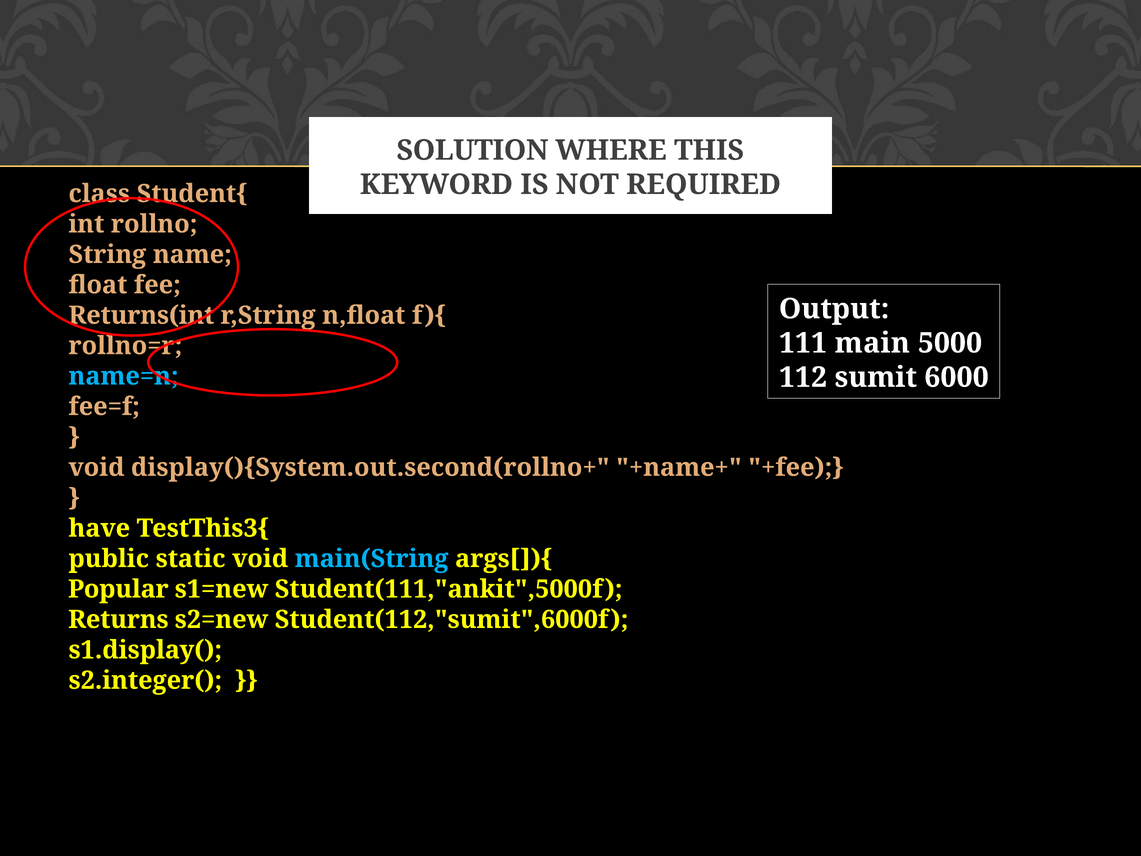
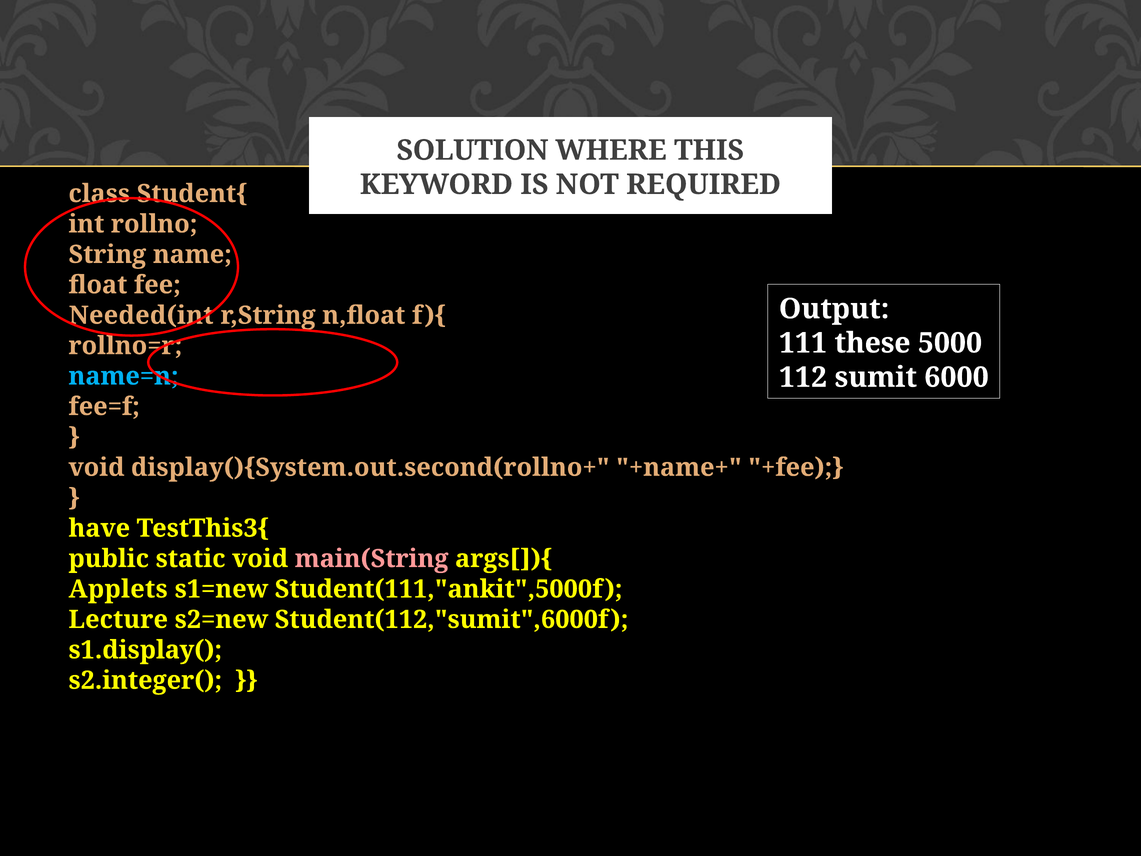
Returns(int: Returns(int -> Needed(int
main: main -> these
main(String colour: light blue -> pink
Popular: Popular -> Applets
Returns: Returns -> Lecture
